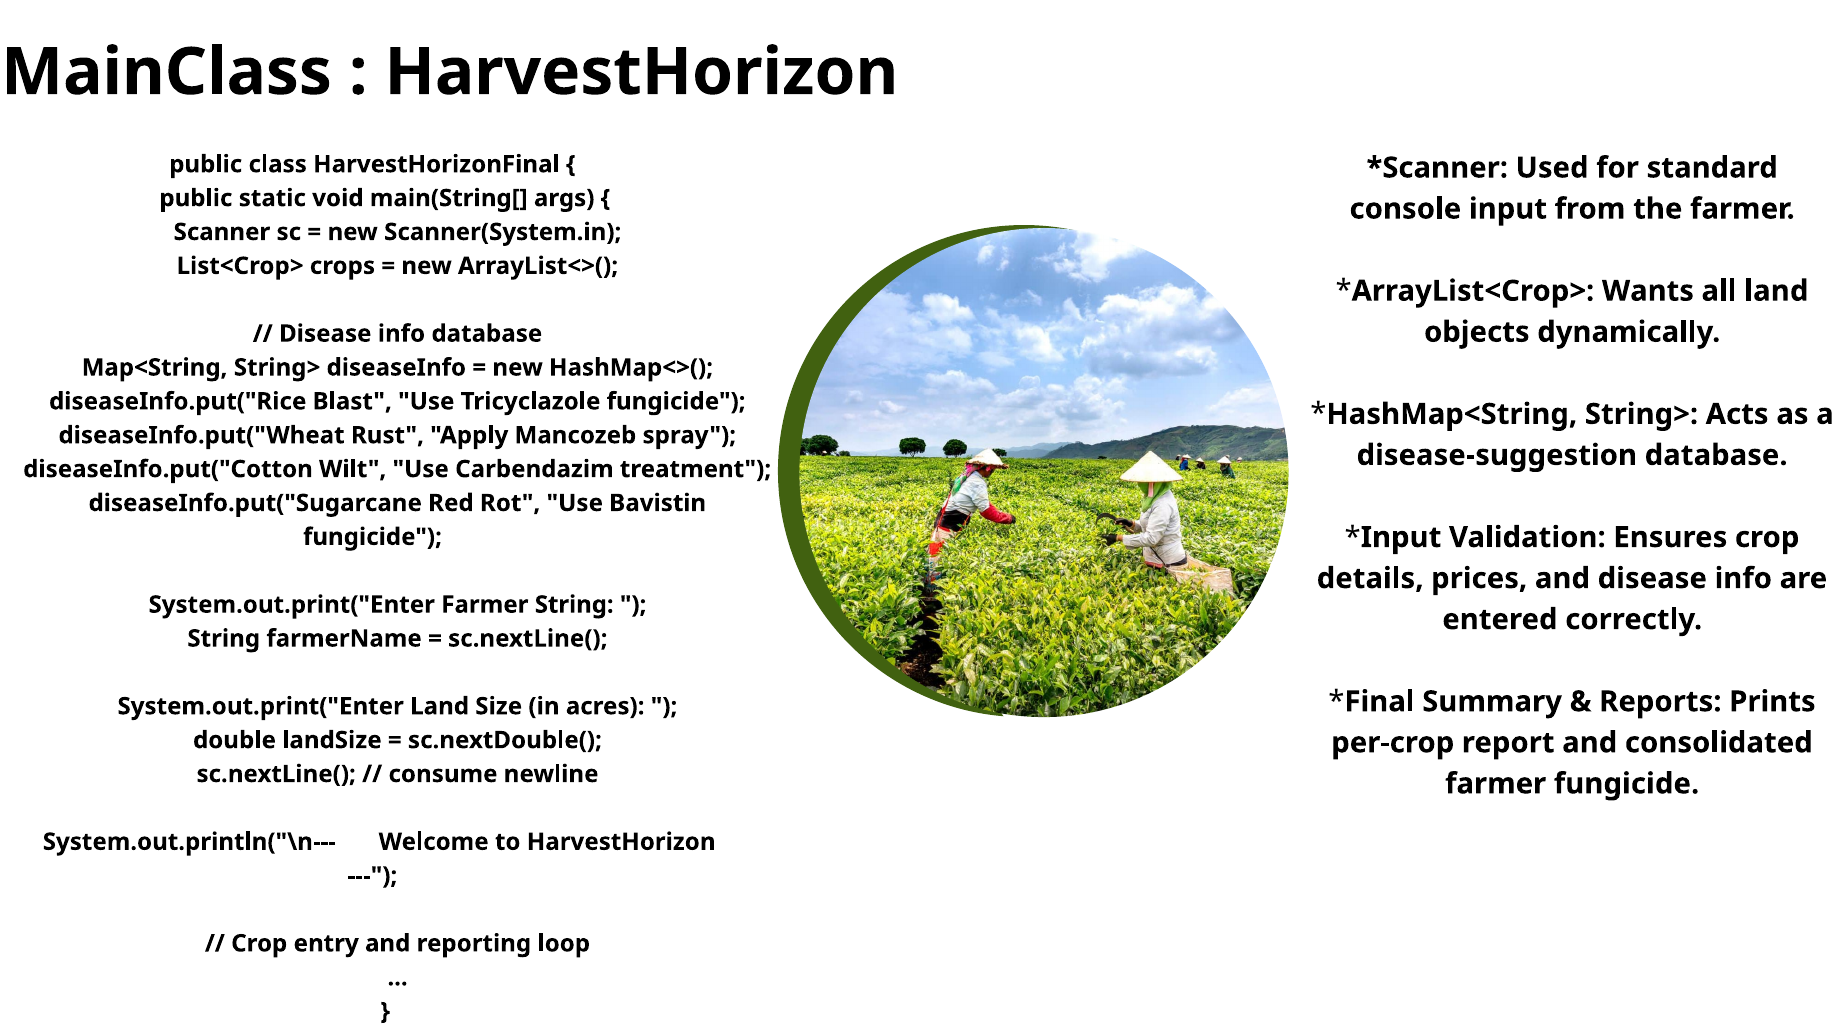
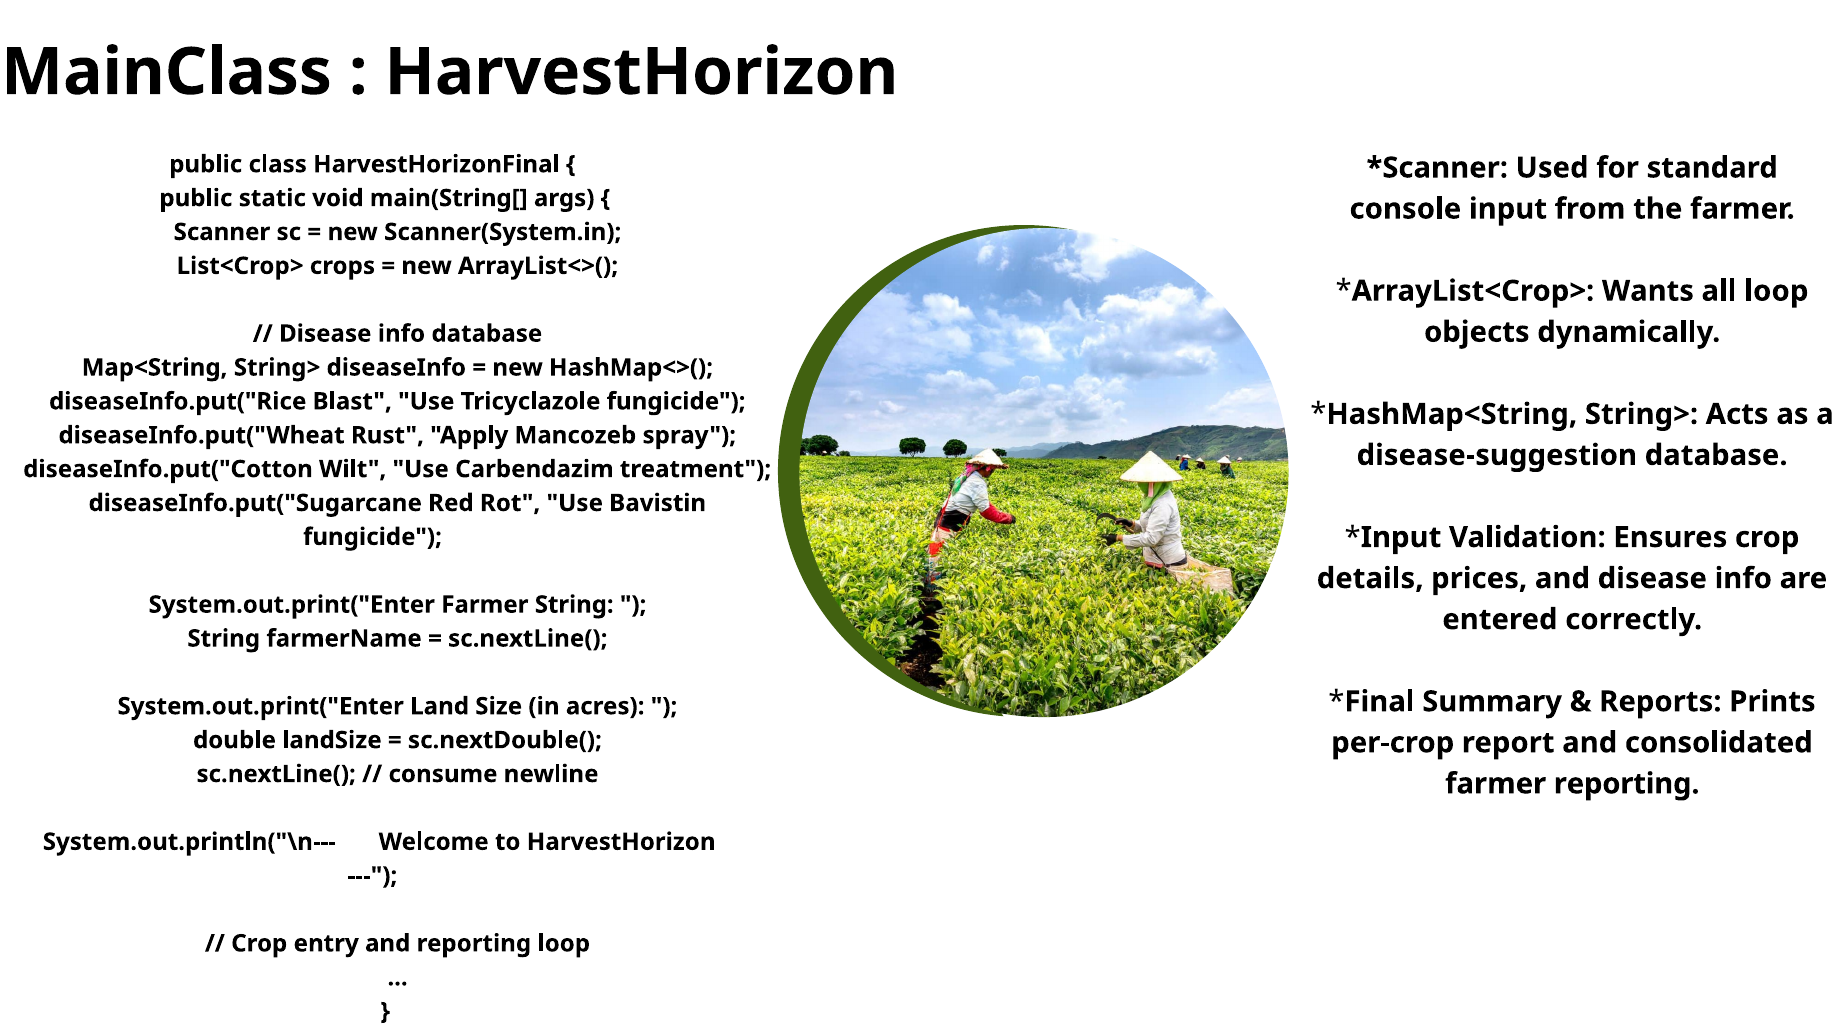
all land: land -> loop
farmer fungicide: fungicide -> reporting
